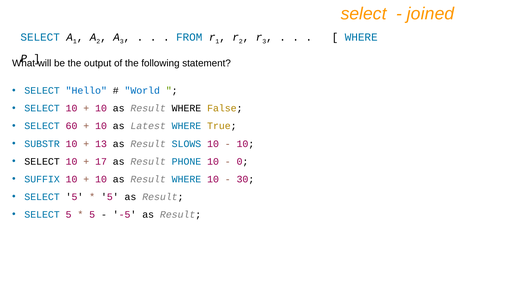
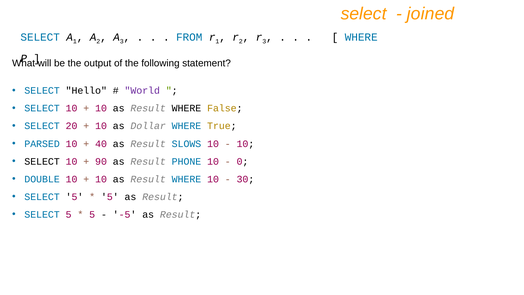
Hello colour: blue -> black
World colour: blue -> purple
60: 60 -> 20
Latest: Latest -> Dollar
SUBSTR: SUBSTR -> PARSED
13: 13 -> 40
17: 17 -> 90
SUFFIX: SUFFIX -> DOUBLE
